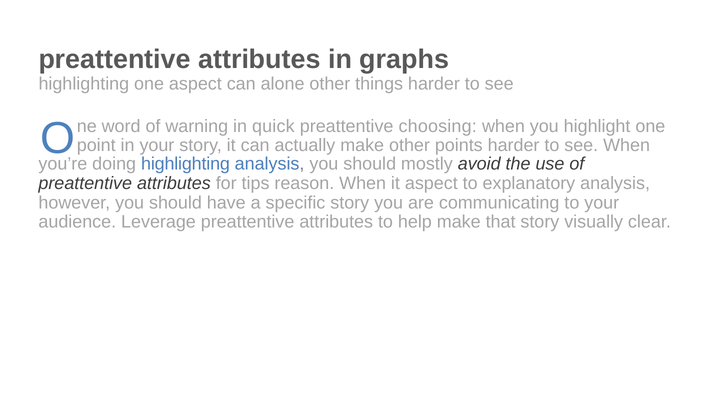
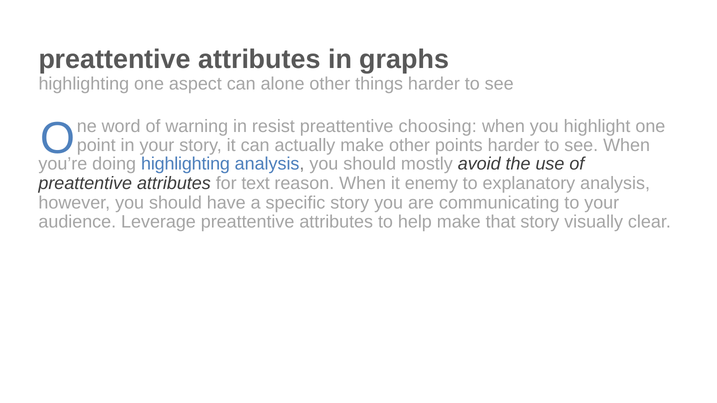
quick: quick -> resist
tips: tips -> text
it aspect: aspect -> enemy
